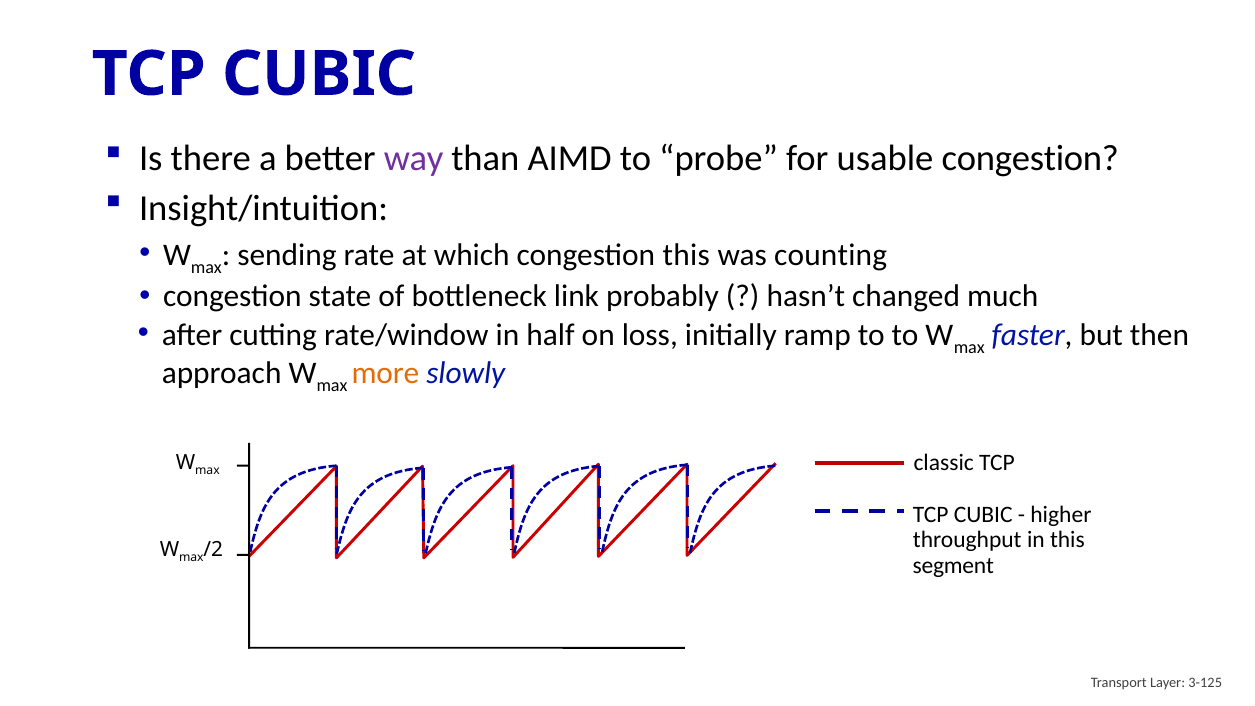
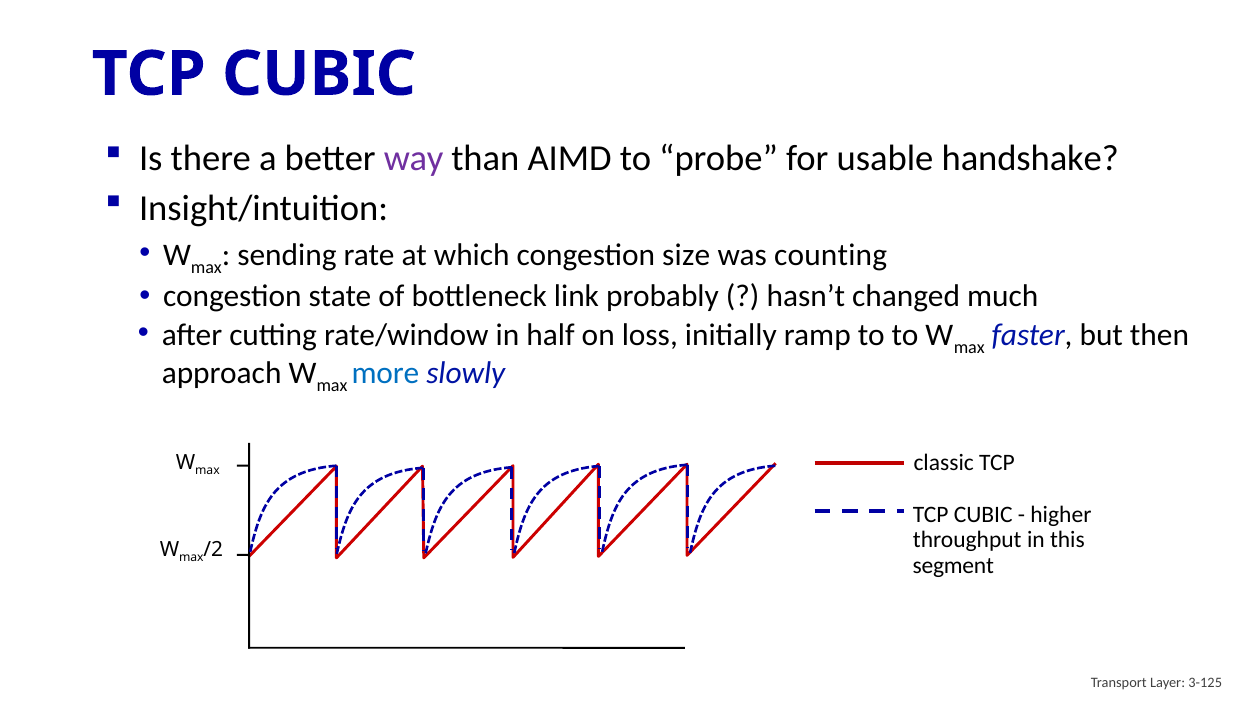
usable congestion: congestion -> handshake
congestion this: this -> size
more colour: orange -> blue
